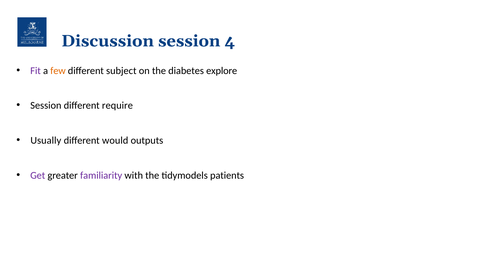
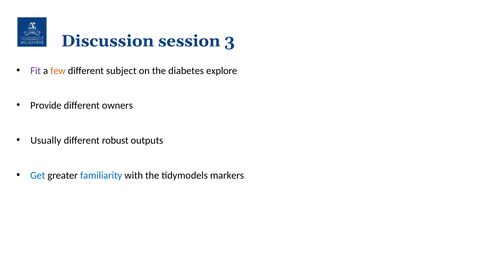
4: 4 -> 3
Session at (46, 105): Session -> Provide
require: require -> owners
would: would -> robust
Get colour: purple -> blue
familiarity colour: purple -> blue
patients: patients -> markers
